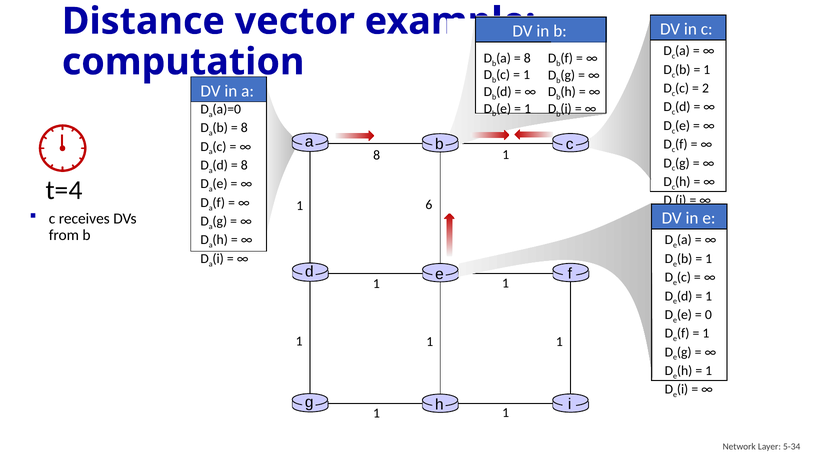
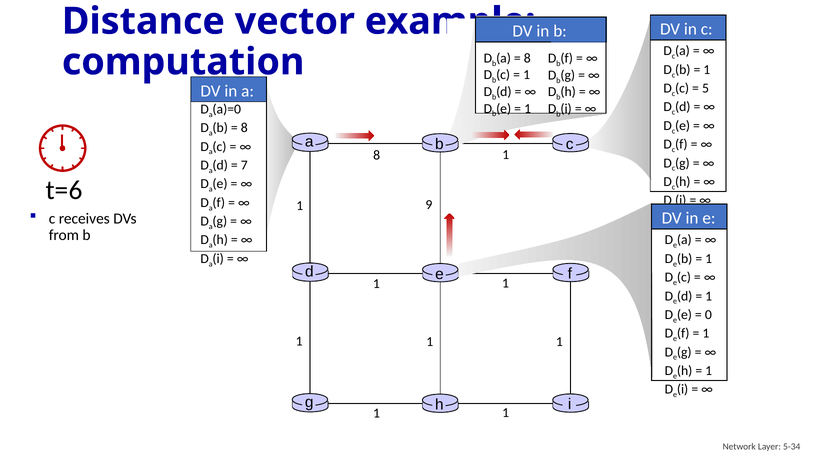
2: 2 -> 5
8 at (244, 165): 8 -> 7
t=4: t=4 -> t=6
6: 6 -> 9
